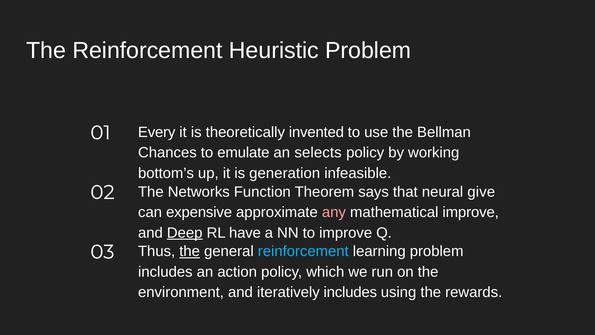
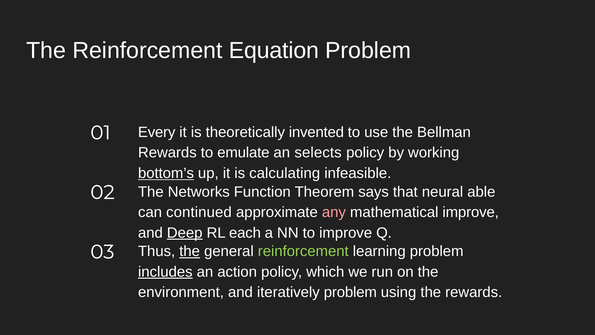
Heuristic: Heuristic -> Equation
Chances at (167, 153): Chances -> Rewards
bottom’s underline: none -> present
generation: generation -> calculating
give: give -> able
expensive: expensive -> continued
have: have -> each
reinforcement at (303, 251) colour: light blue -> light green
includes at (165, 272) underline: none -> present
iteratively includes: includes -> problem
